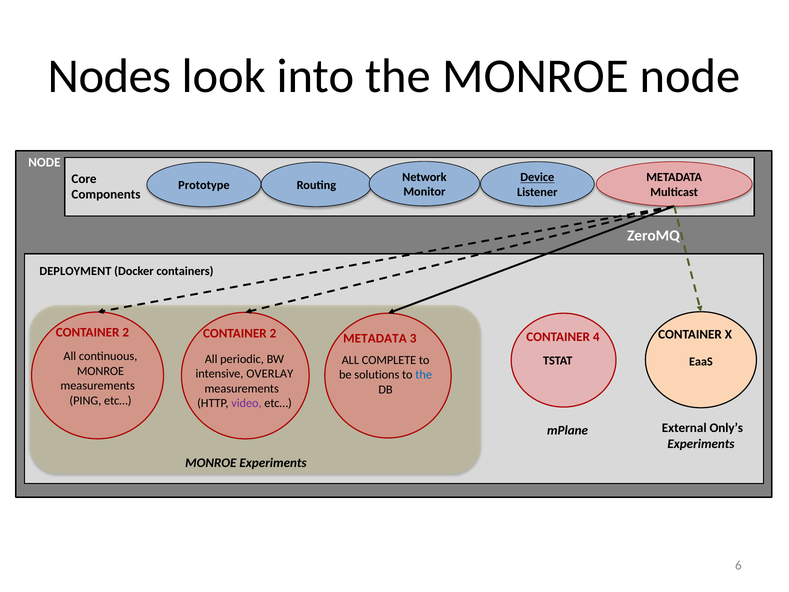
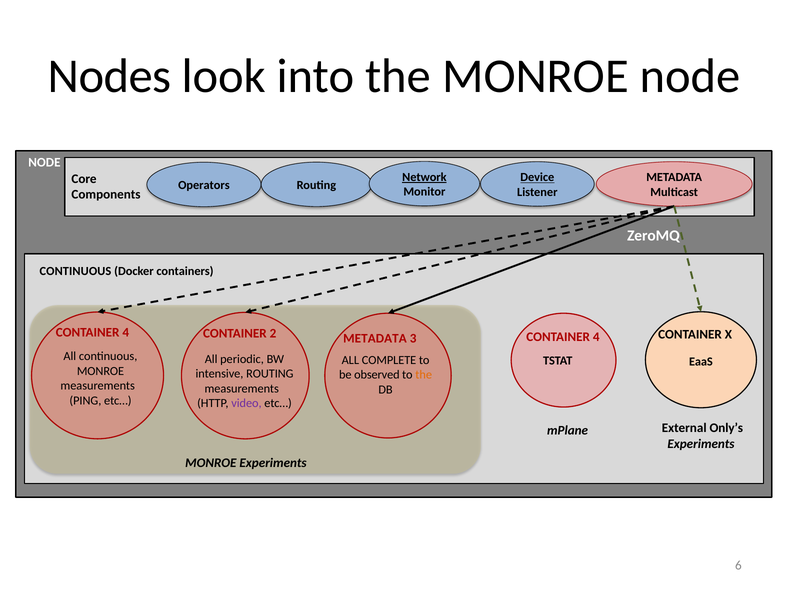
Network underline: none -> present
Prototype: Prototype -> Operators
DEPLOYMENT at (75, 271): DEPLOYMENT -> CONTINUOUS
2 at (126, 332): 2 -> 4
intensive OVERLAY: OVERLAY -> ROUTING
solutions: solutions -> observed
the at (424, 375) colour: blue -> orange
